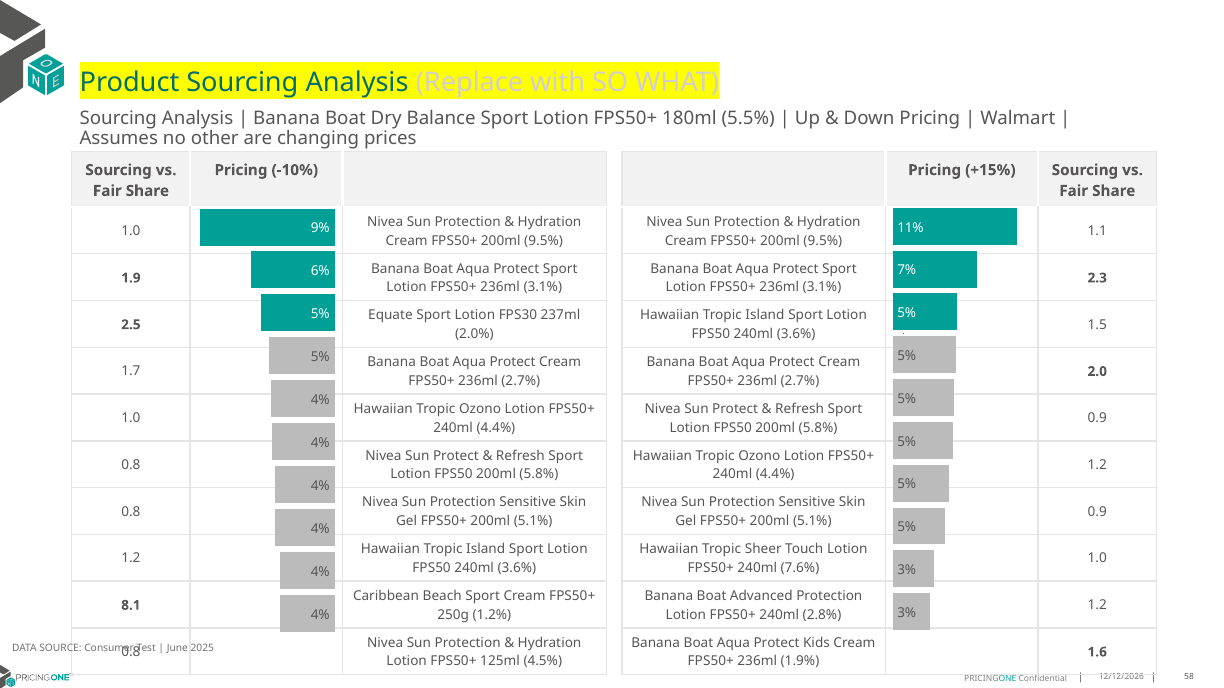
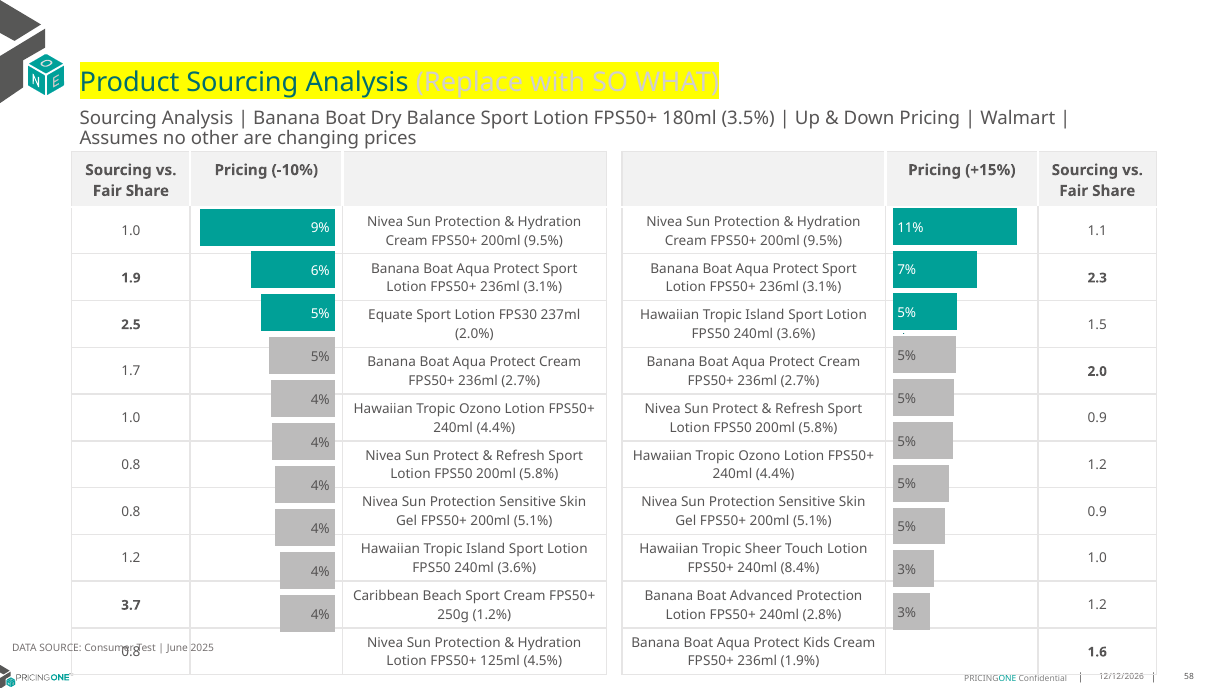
5.5%: 5.5% -> 3.5%
7.6%: 7.6% -> 8.4%
8.1: 8.1 -> 3.7
